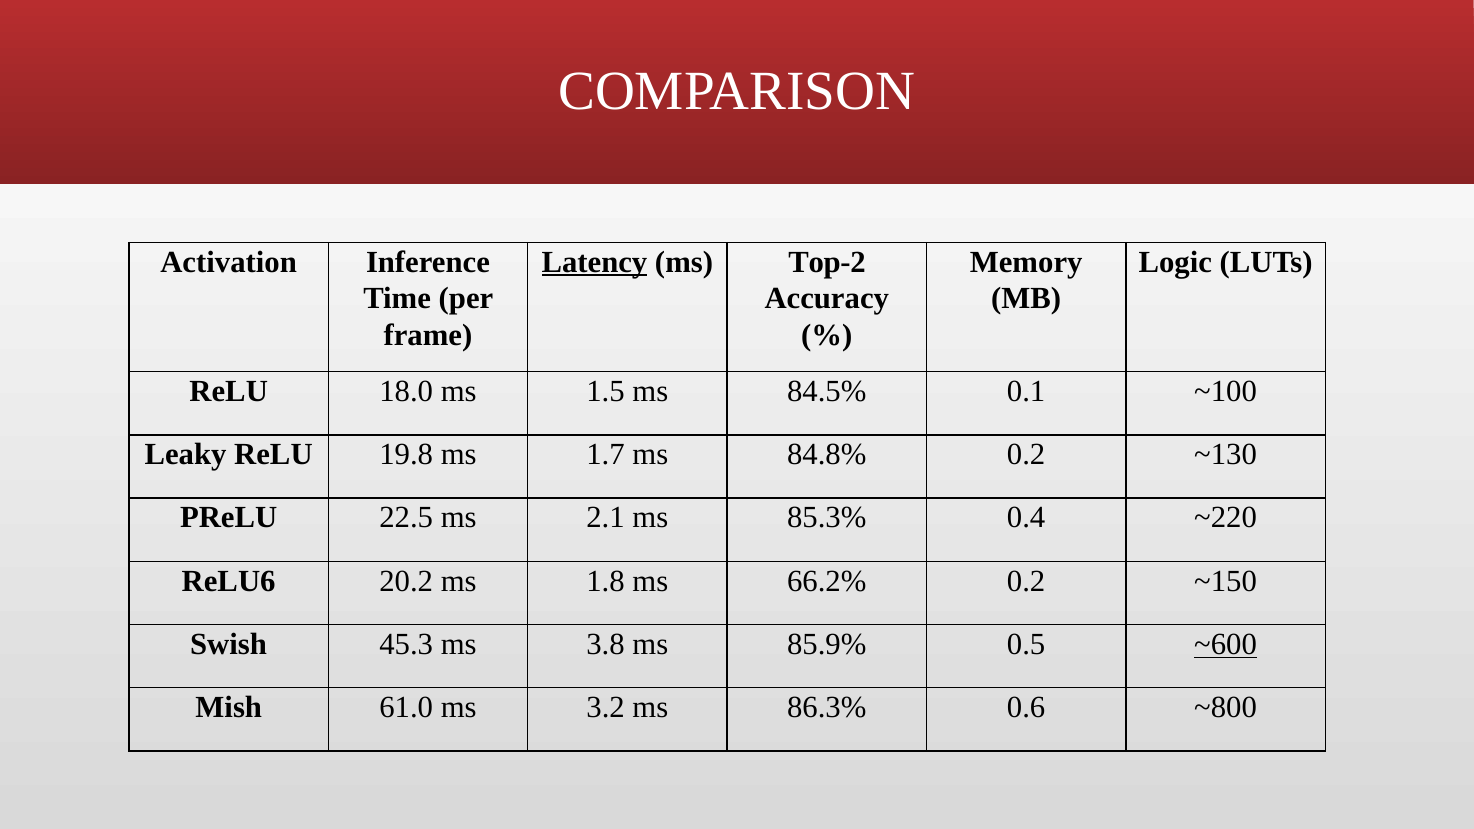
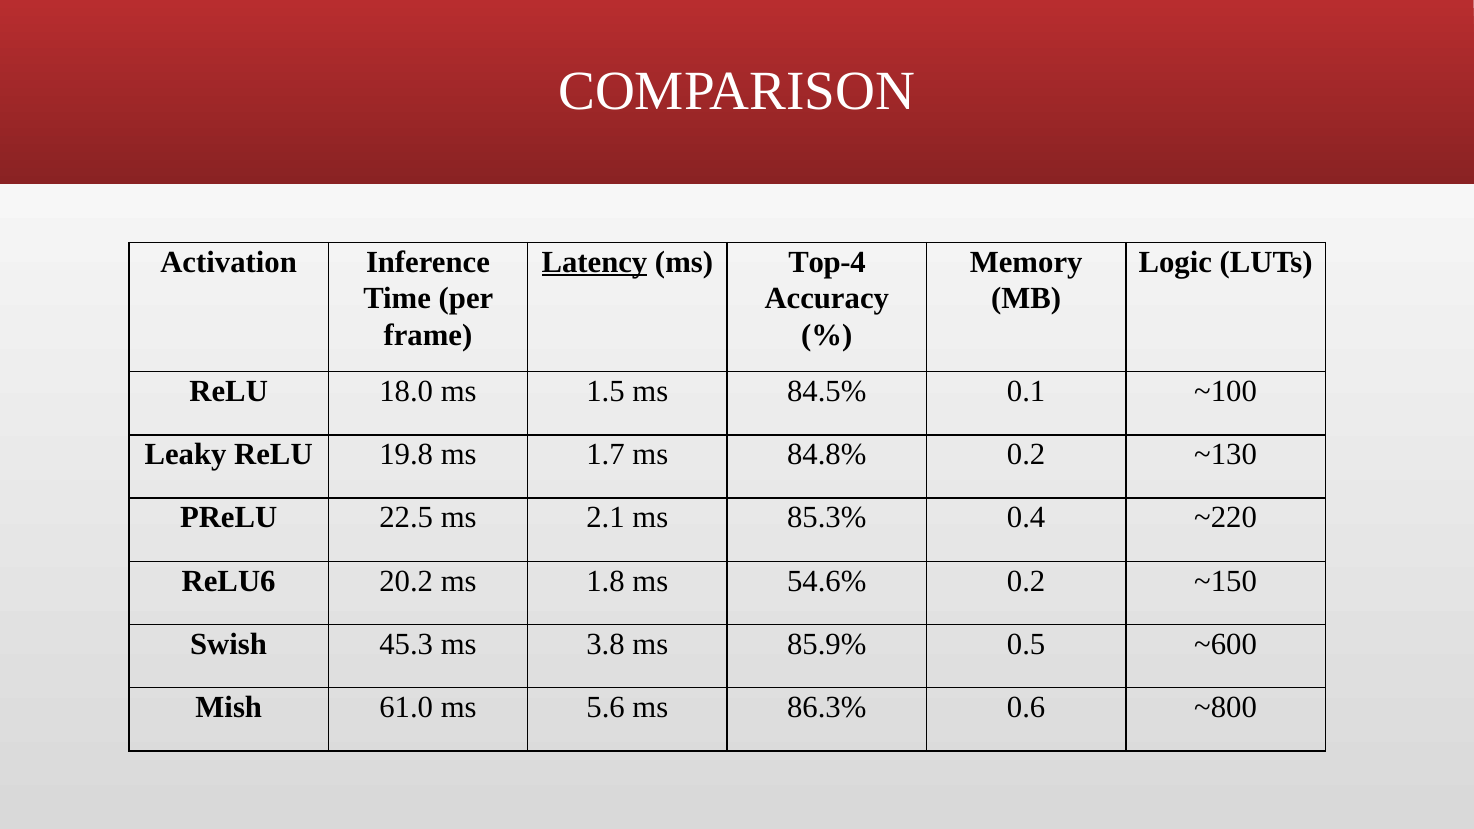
Top-2: Top-2 -> Top-4
66.2%: 66.2% -> 54.6%
~600 underline: present -> none
3.2: 3.2 -> 5.6
